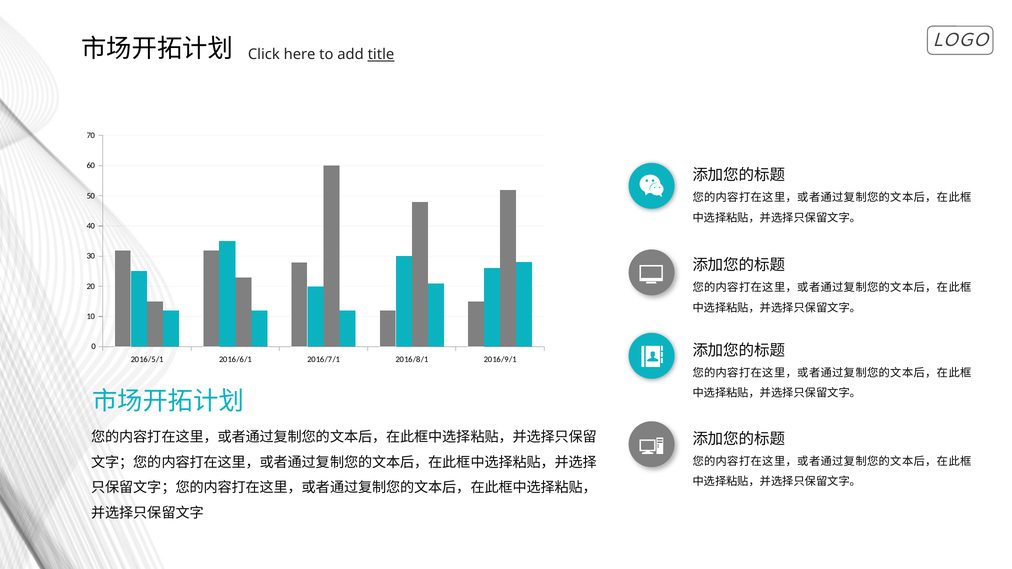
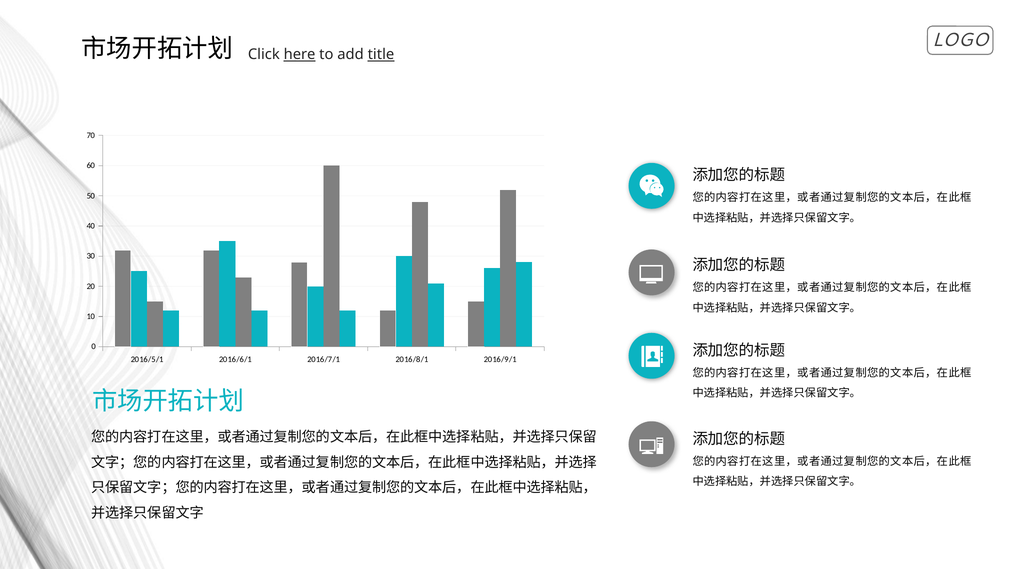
here underline: none -> present
